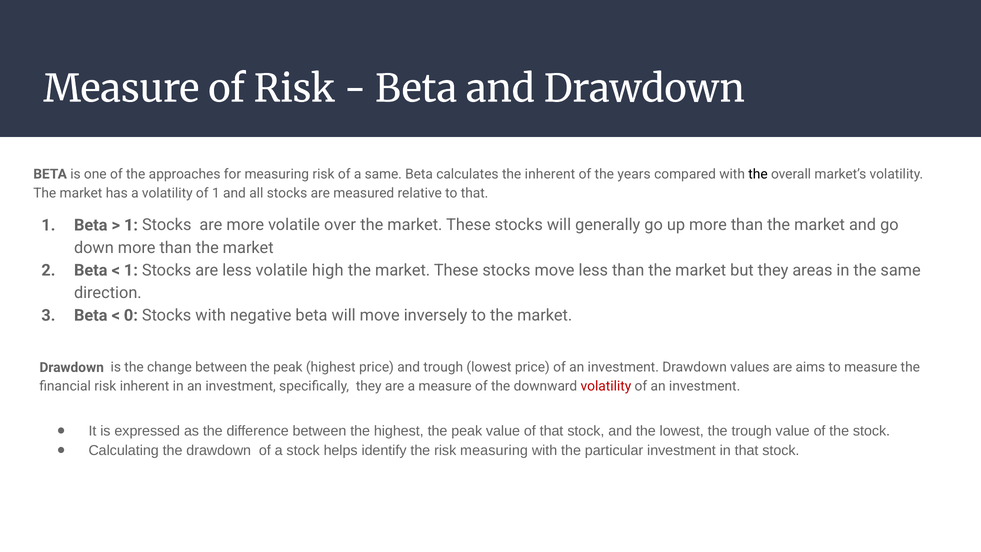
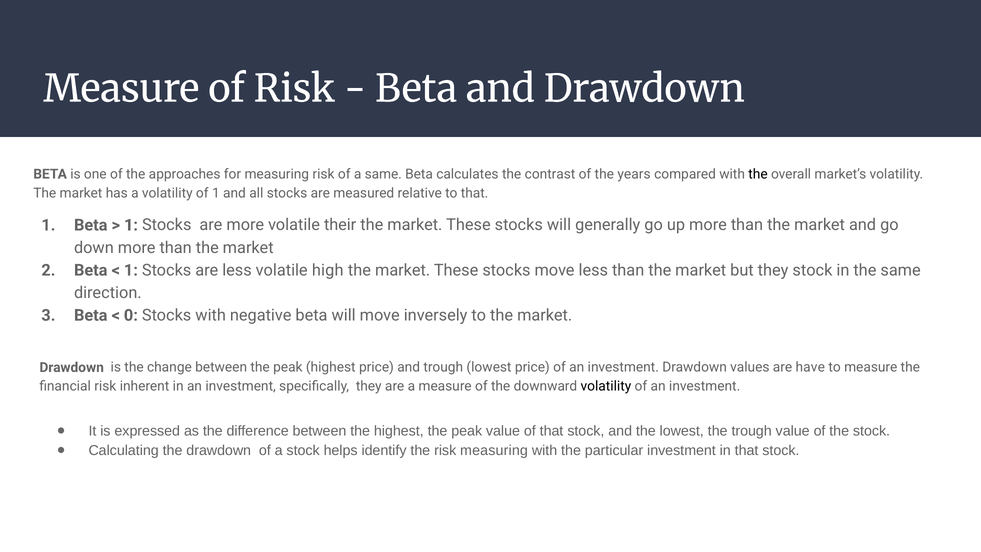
the inherent: inherent -> contrast
over: over -> their
they areas: areas -> stock
aims: aims -> have
volatility at (606, 386) colour: red -> black
